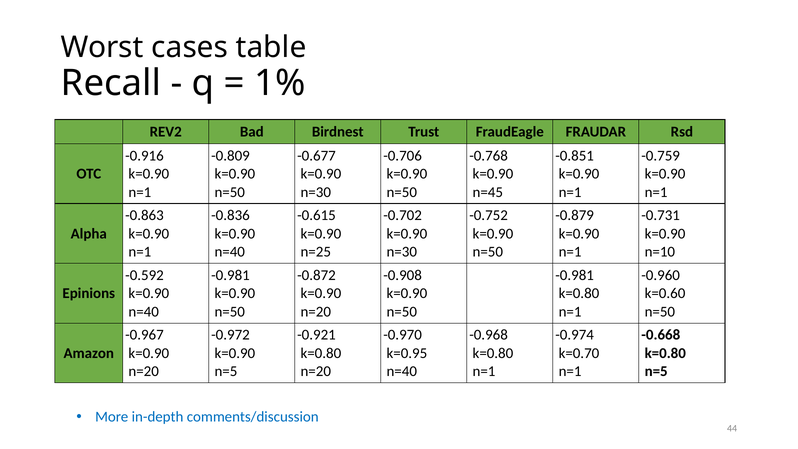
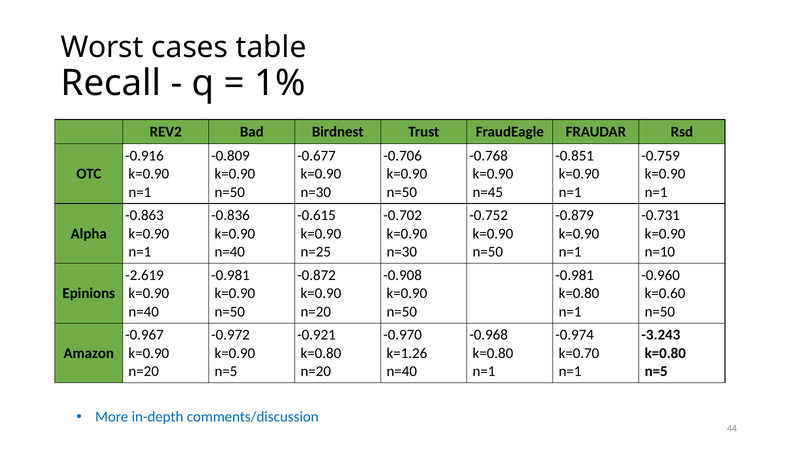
-0.592: -0.592 -> -2.619
-0.668: -0.668 -> -3.243
k=0.95: k=0.95 -> k=1.26
